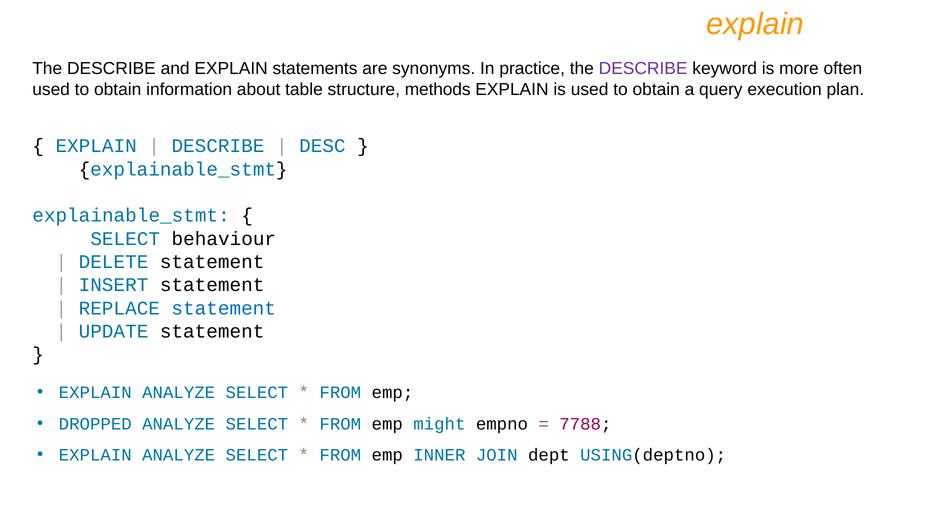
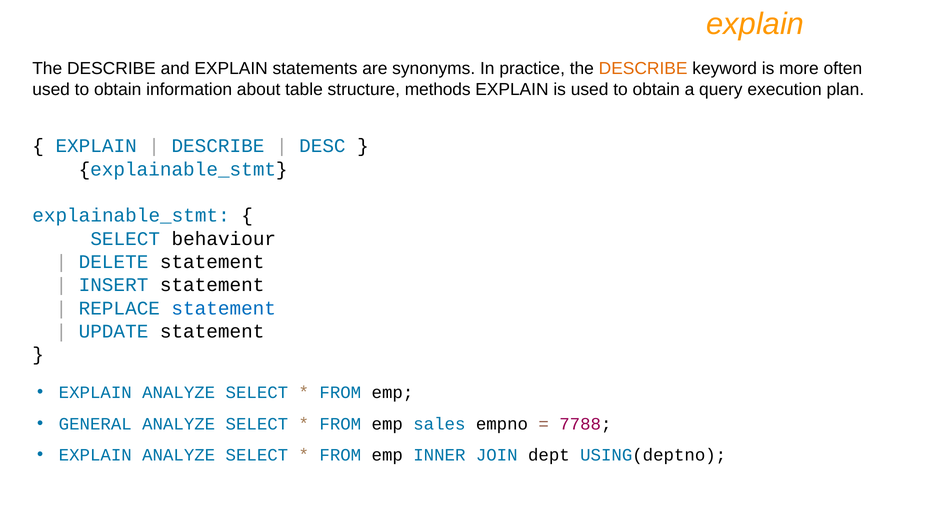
DESCRIBE at (643, 68) colour: purple -> orange
DROPPED: DROPPED -> GENERAL
might: might -> sales
